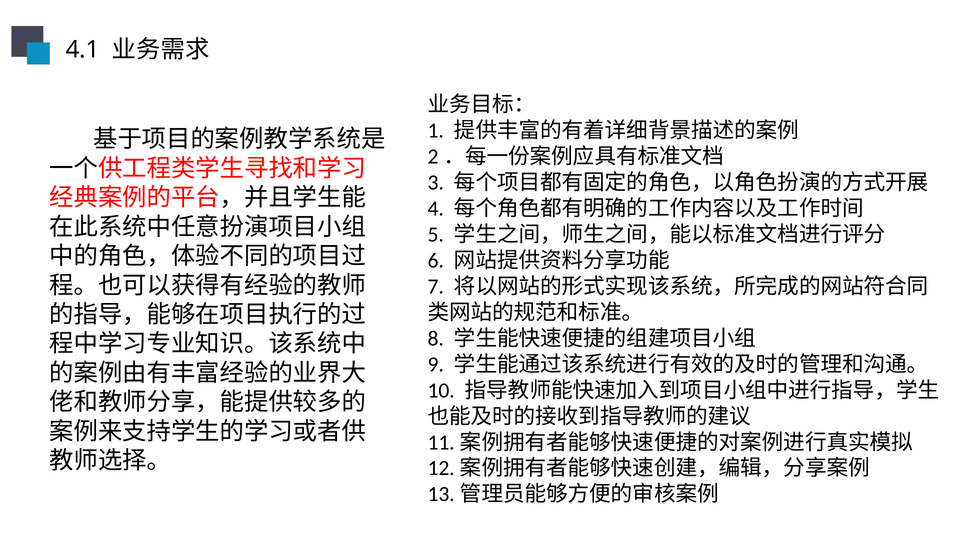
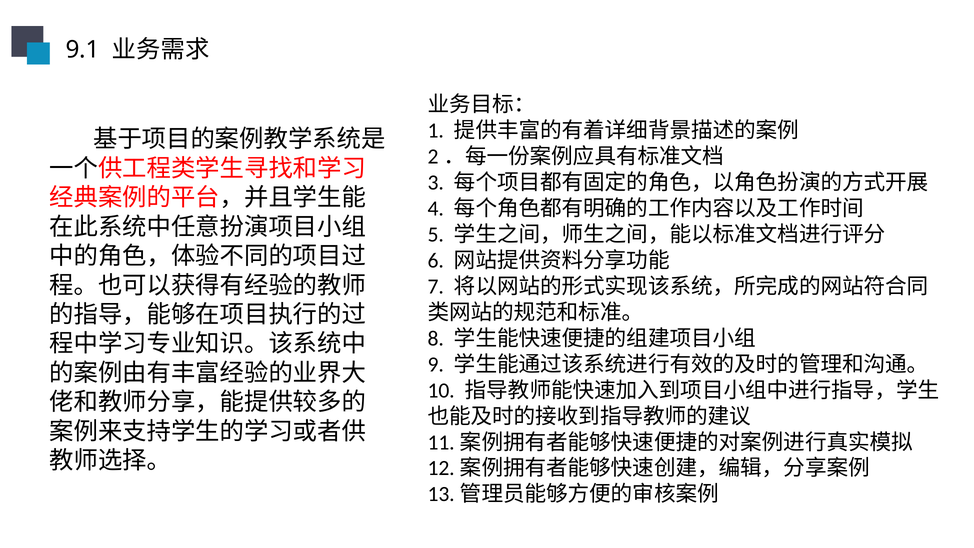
4.1: 4.1 -> 9.1
